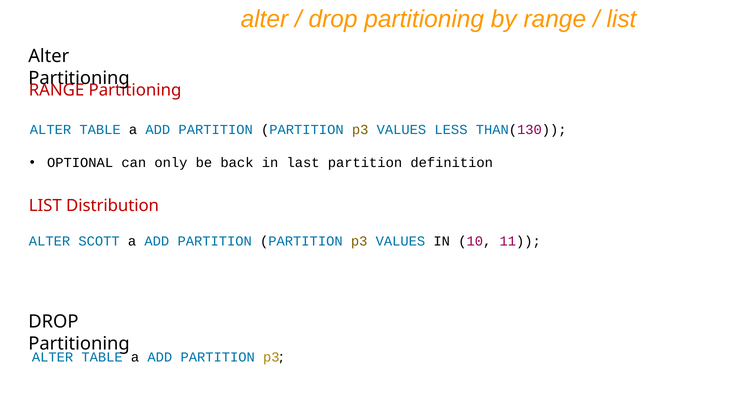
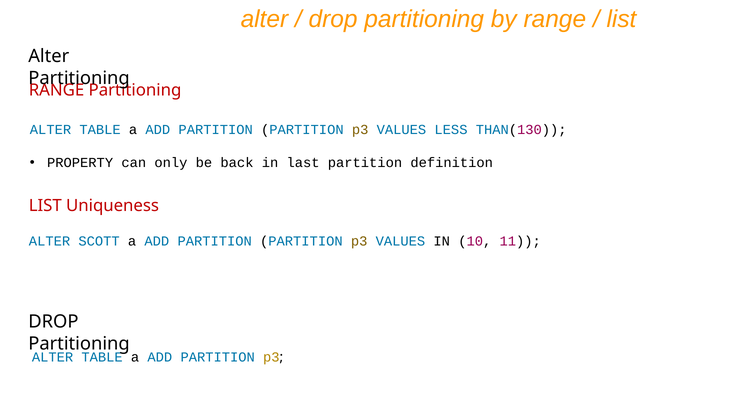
OPTIONAL: OPTIONAL -> PROPERTY
Distribution: Distribution -> Uniqueness
